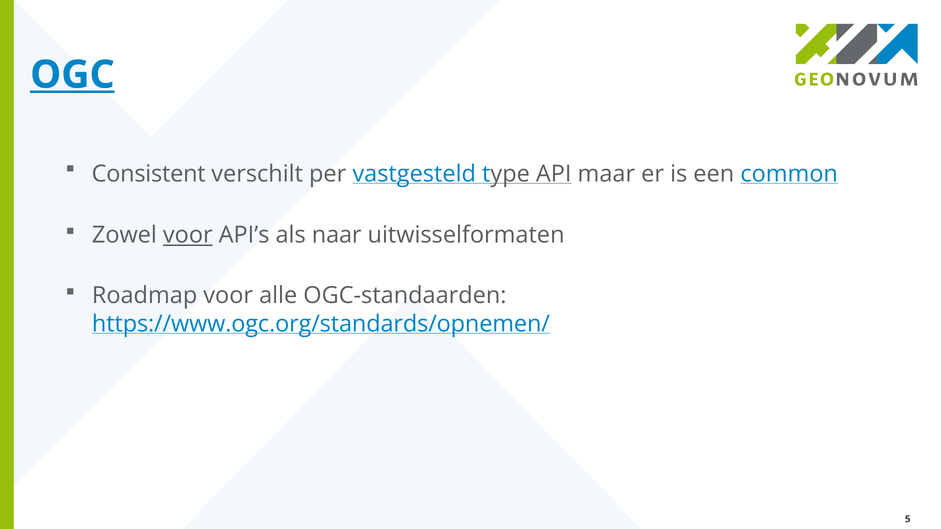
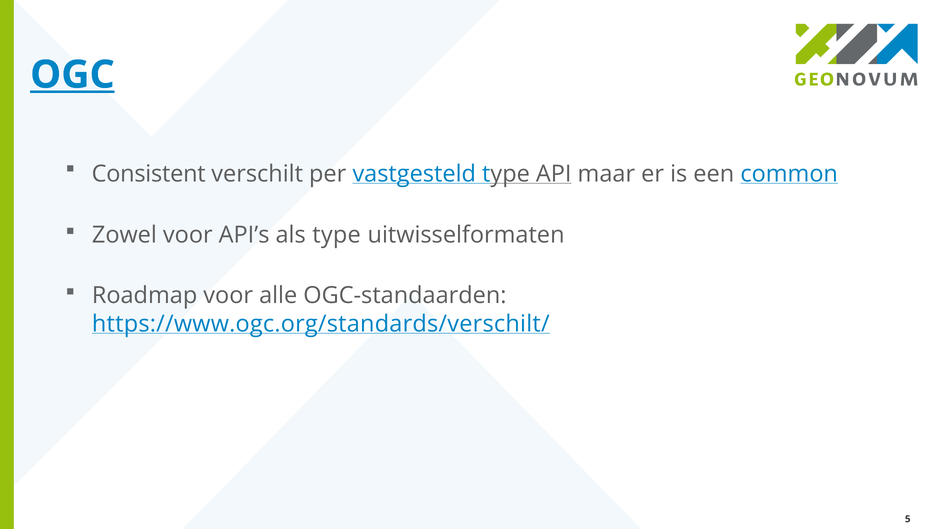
voor at (188, 235) underline: present -> none
als naar: naar -> type
https://www.ogc.org/standards/opnemen/: https://www.ogc.org/standards/opnemen/ -> https://www.ogc.org/standards/verschilt/
